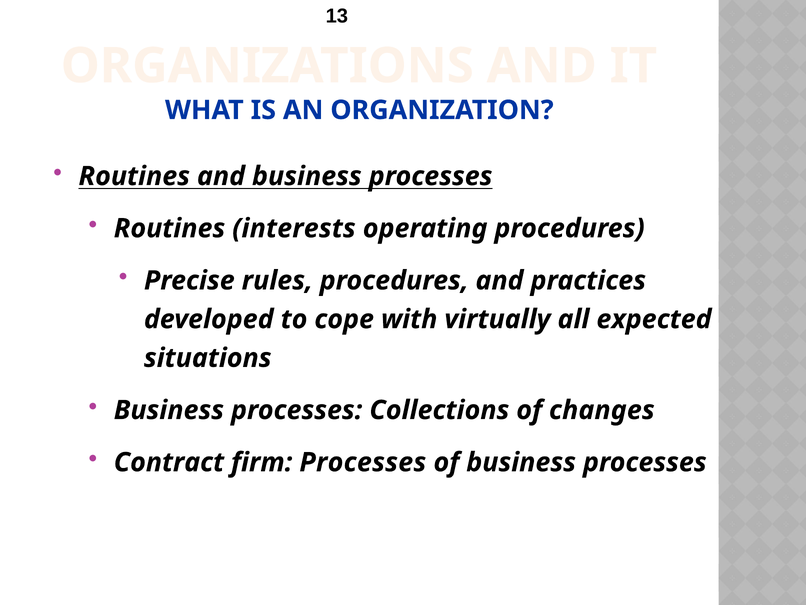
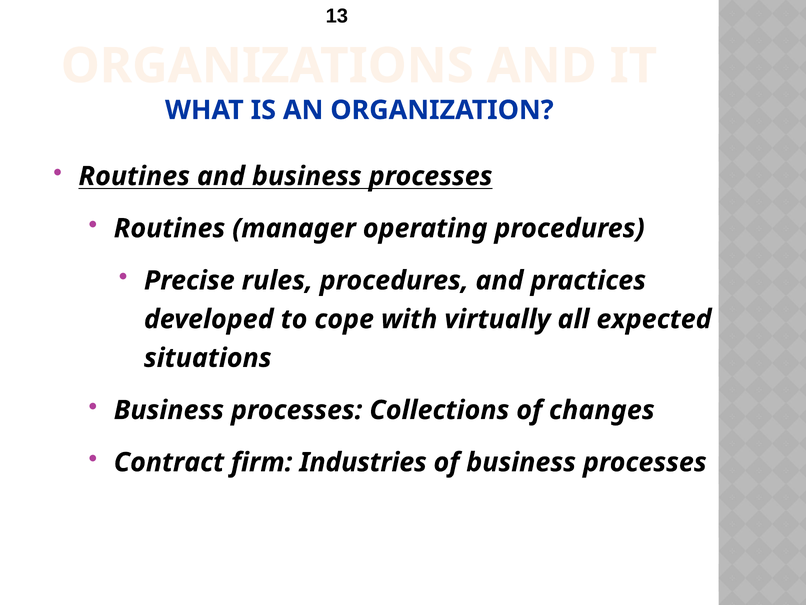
interests: interests -> manager
firm Processes: Processes -> Industries
